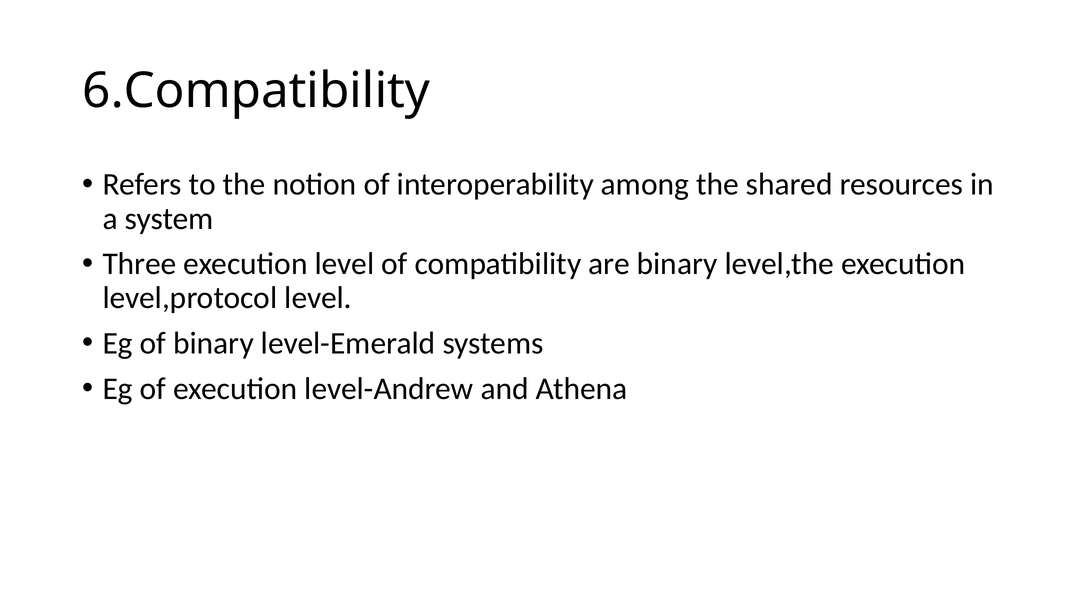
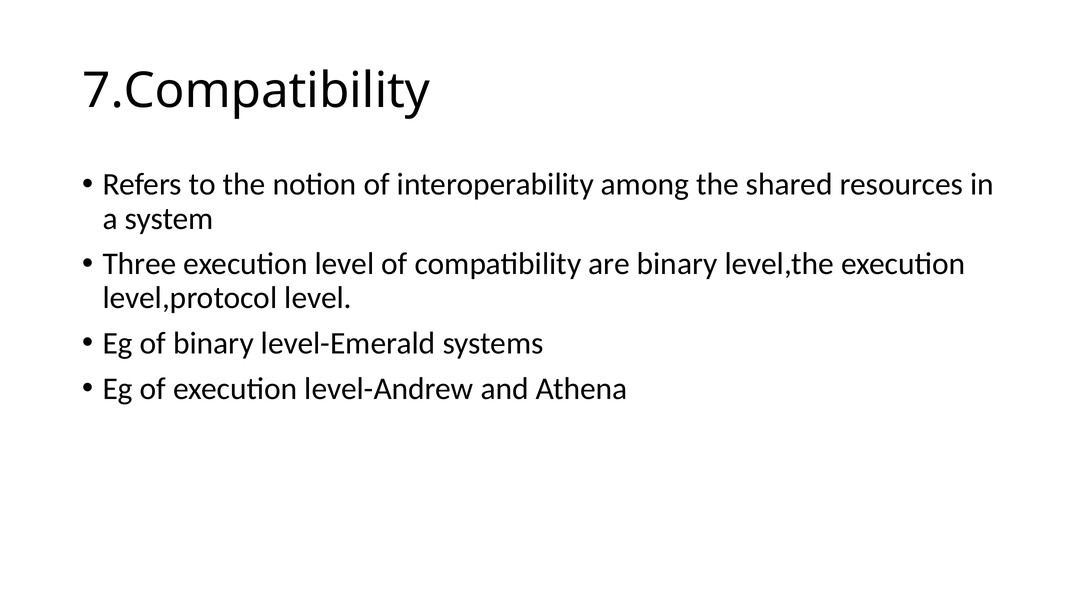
6.Compatibility: 6.Compatibility -> 7.Compatibility
